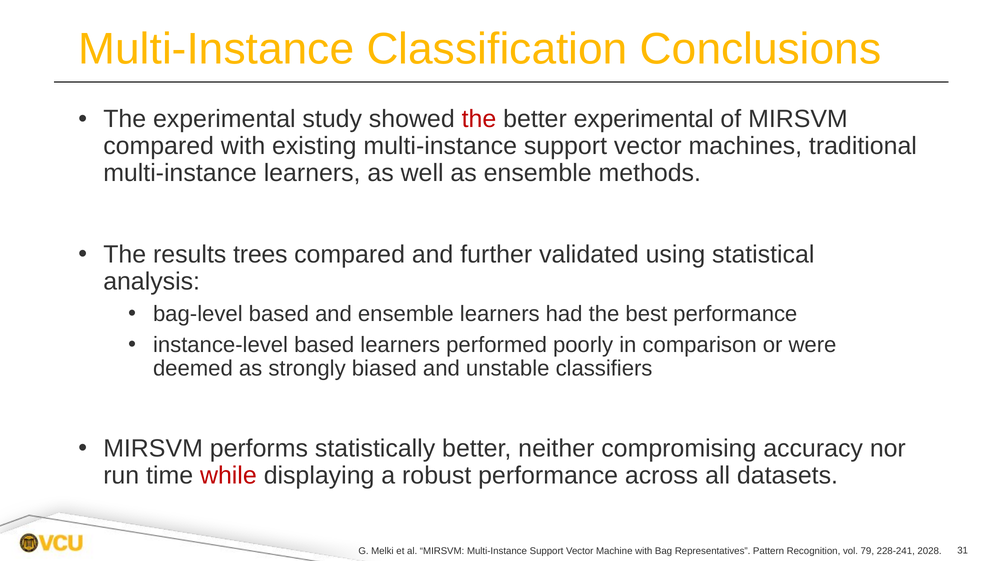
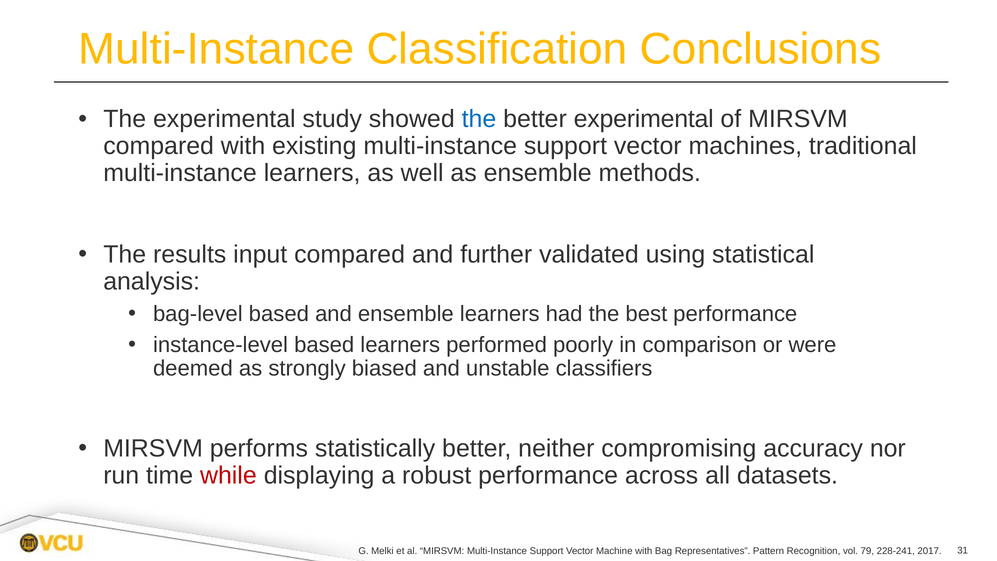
the at (479, 119) colour: red -> blue
trees: trees -> input
2028: 2028 -> 2017
